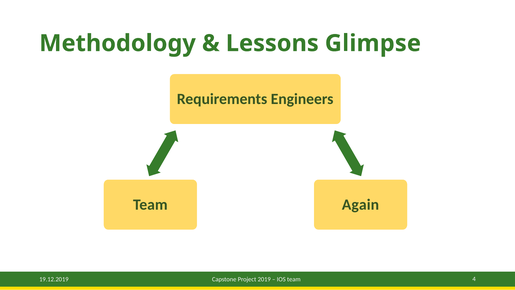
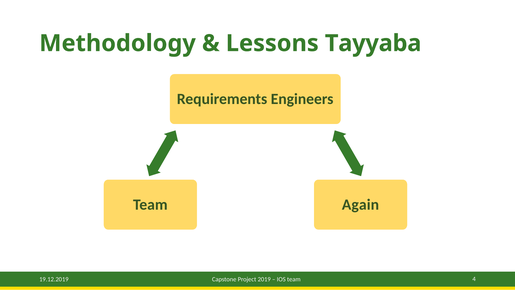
Glimpse: Glimpse -> Tayyaba
